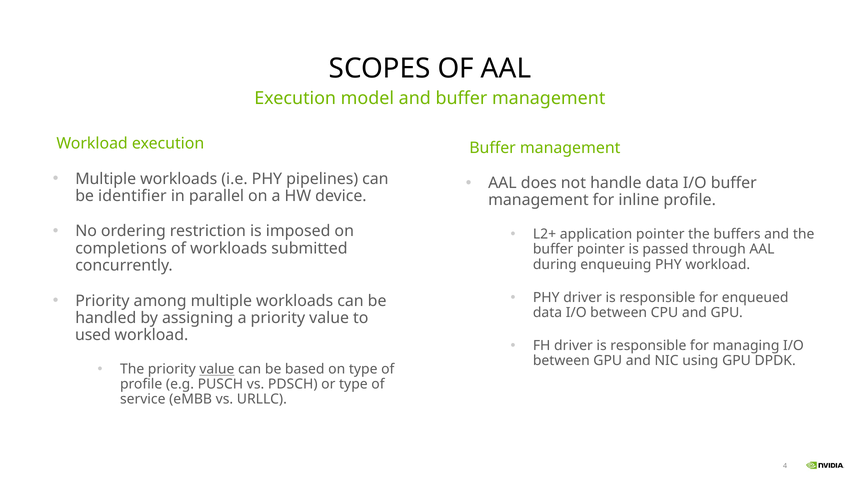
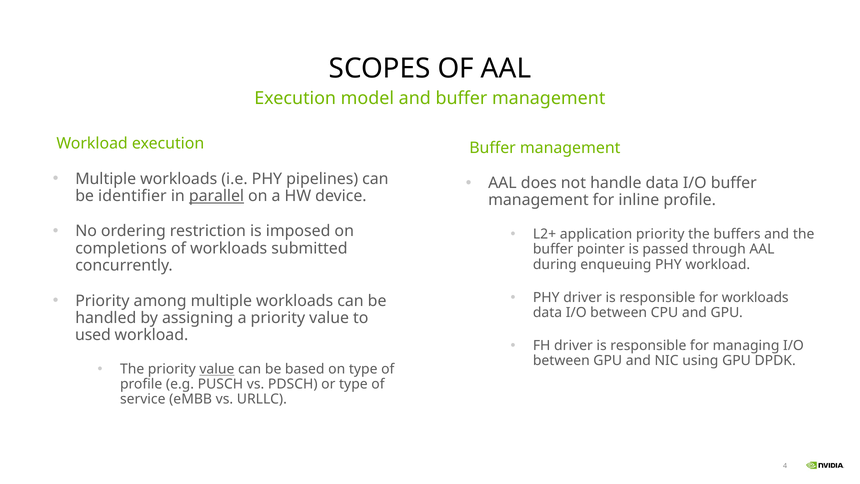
parallel underline: none -> present
application pointer: pointer -> priority
for enqueued: enqueued -> workloads
